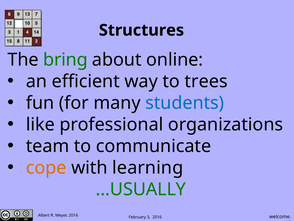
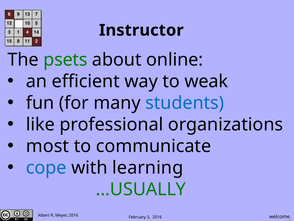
Structures: Structures -> Instructor
bring: bring -> psets
trees: trees -> weak
team: team -> most
cope colour: orange -> blue
